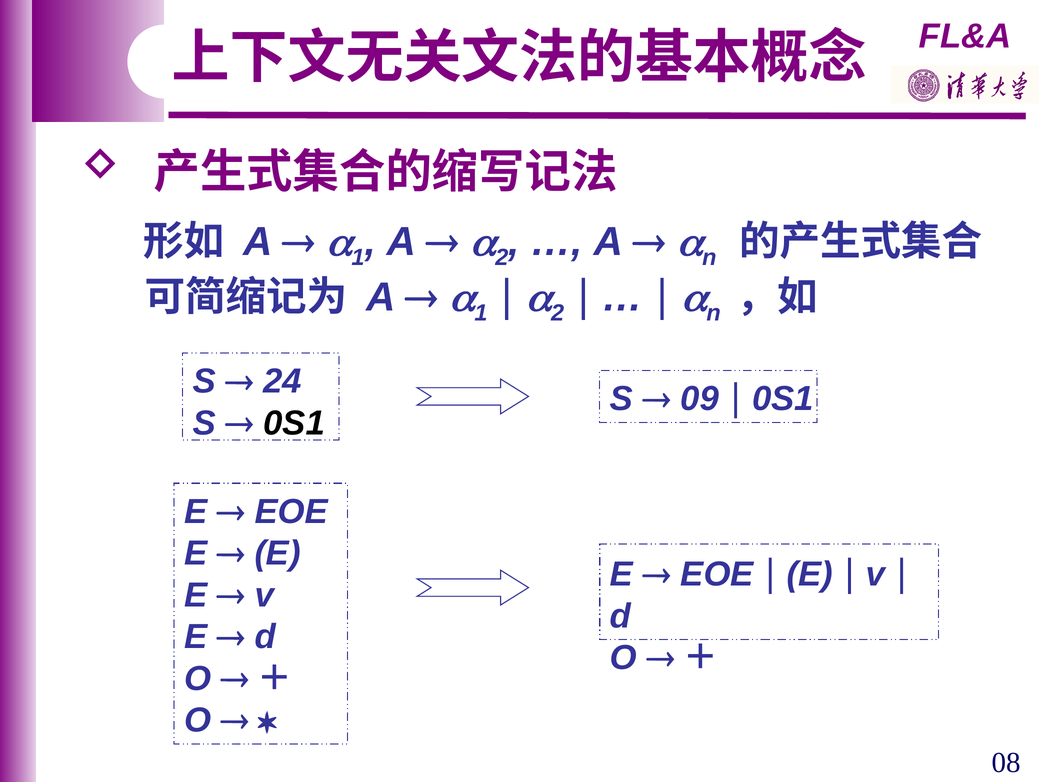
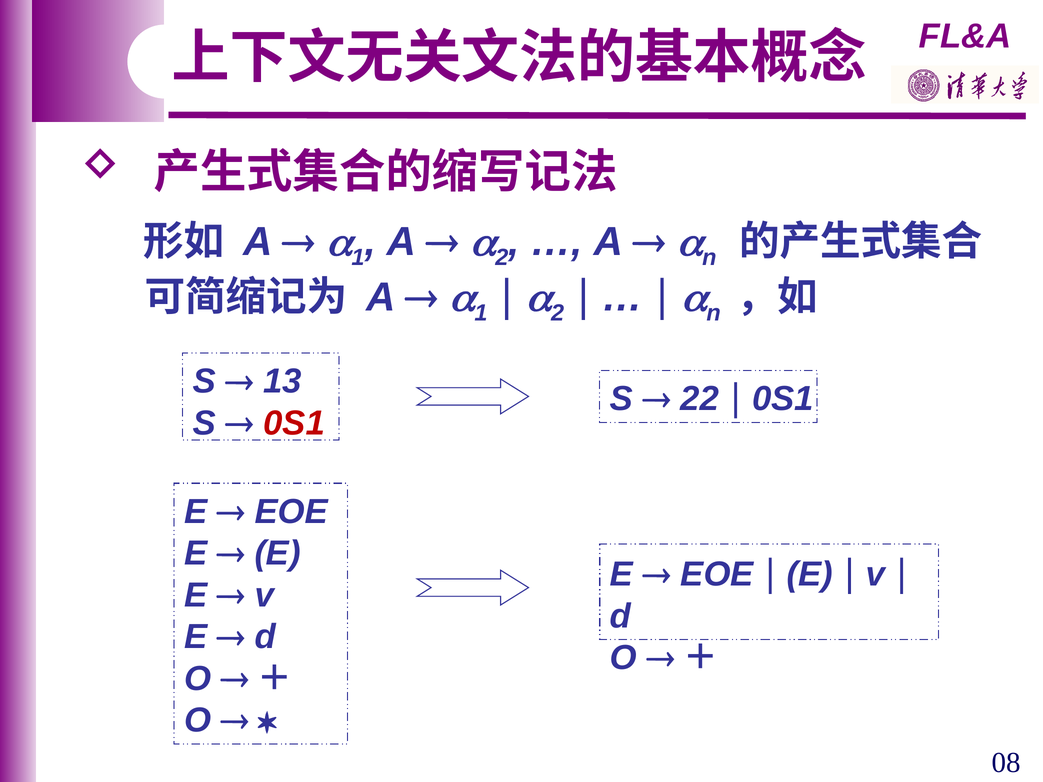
24: 24 -> 13
09: 09 -> 22
0S1 at (294, 423) colour: black -> red
